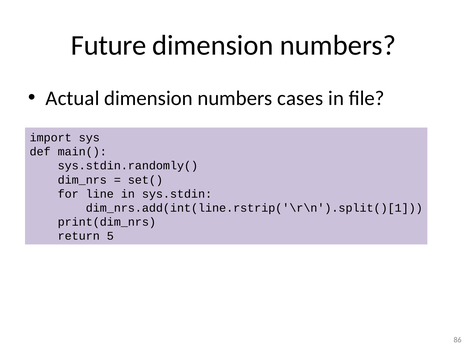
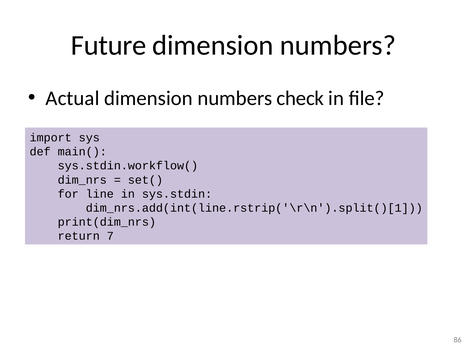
cases: cases -> check
sys.stdin.randomly(: sys.stdin.randomly( -> sys.stdin.workflow(
5: 5 -> 7
